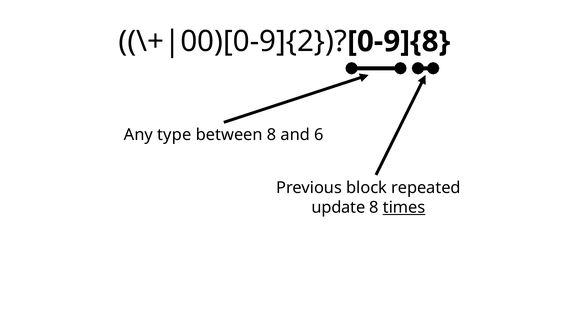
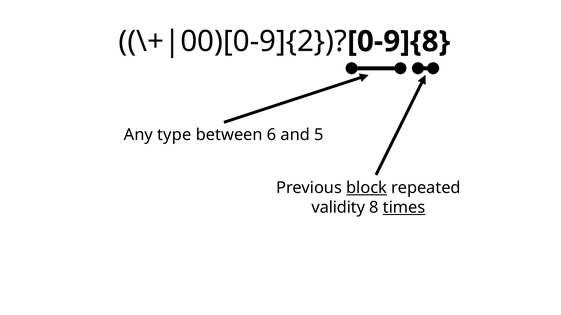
between 8: 8 -> 6
6: 6 -> 5
block underline: none -> present
update: update -> validity
